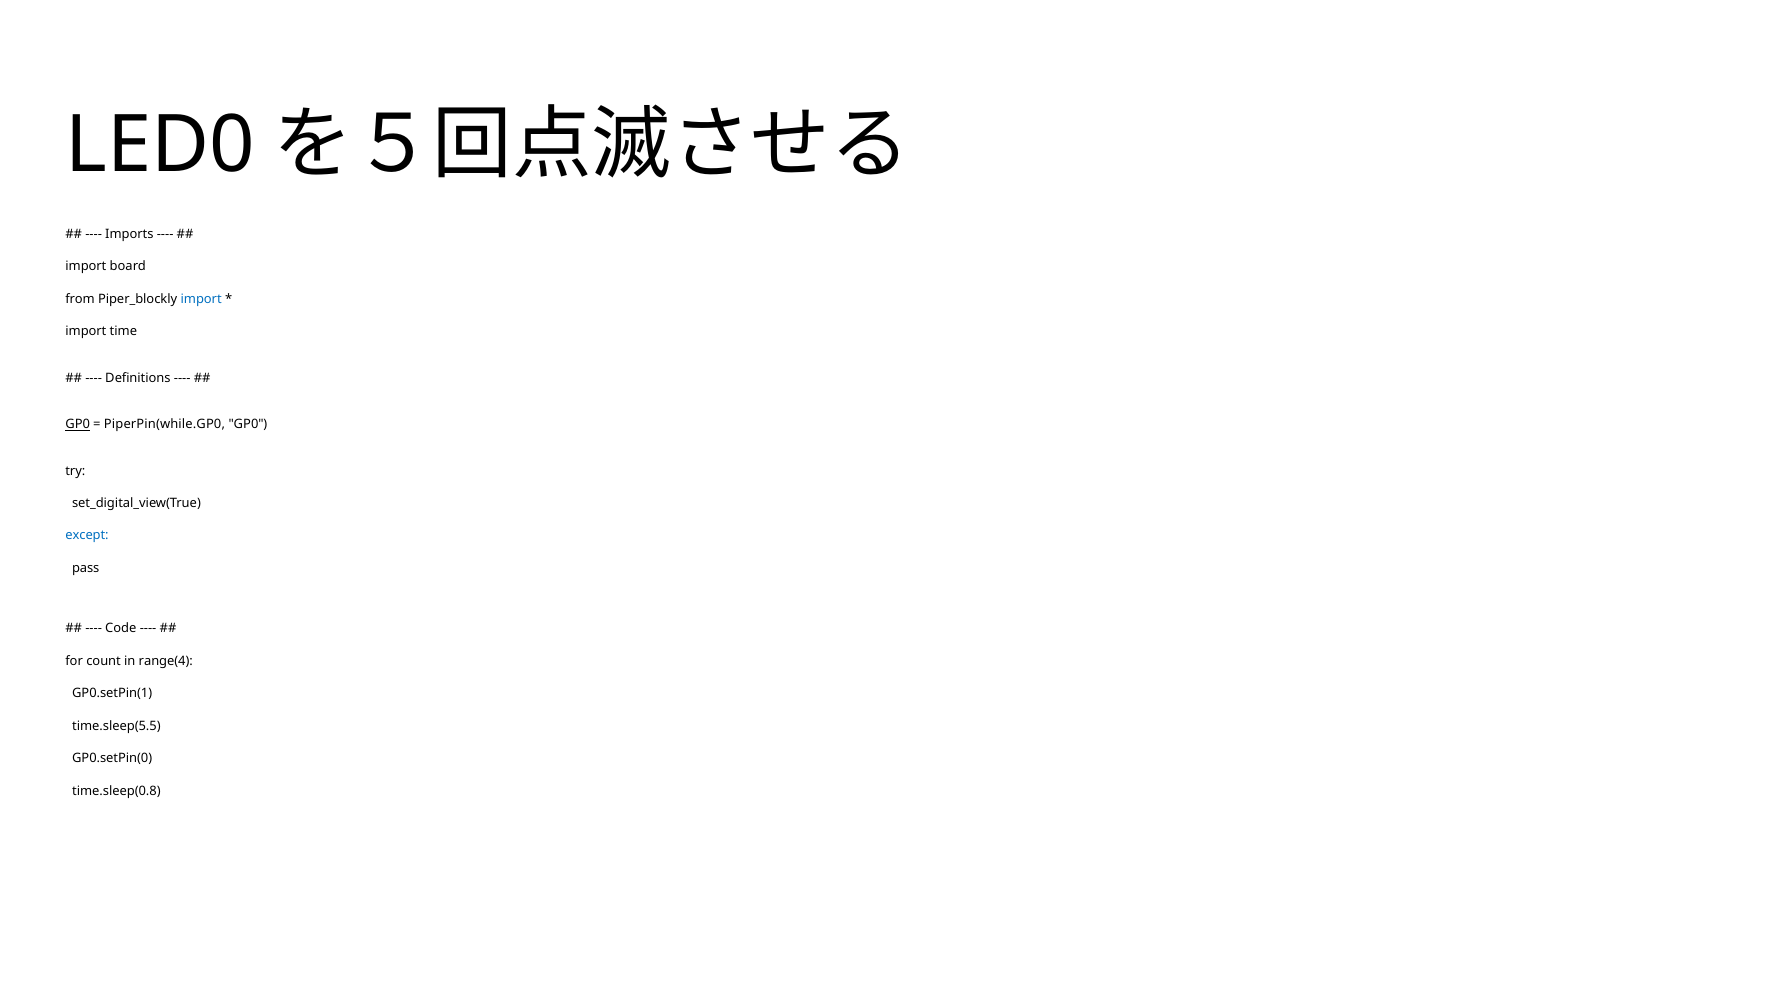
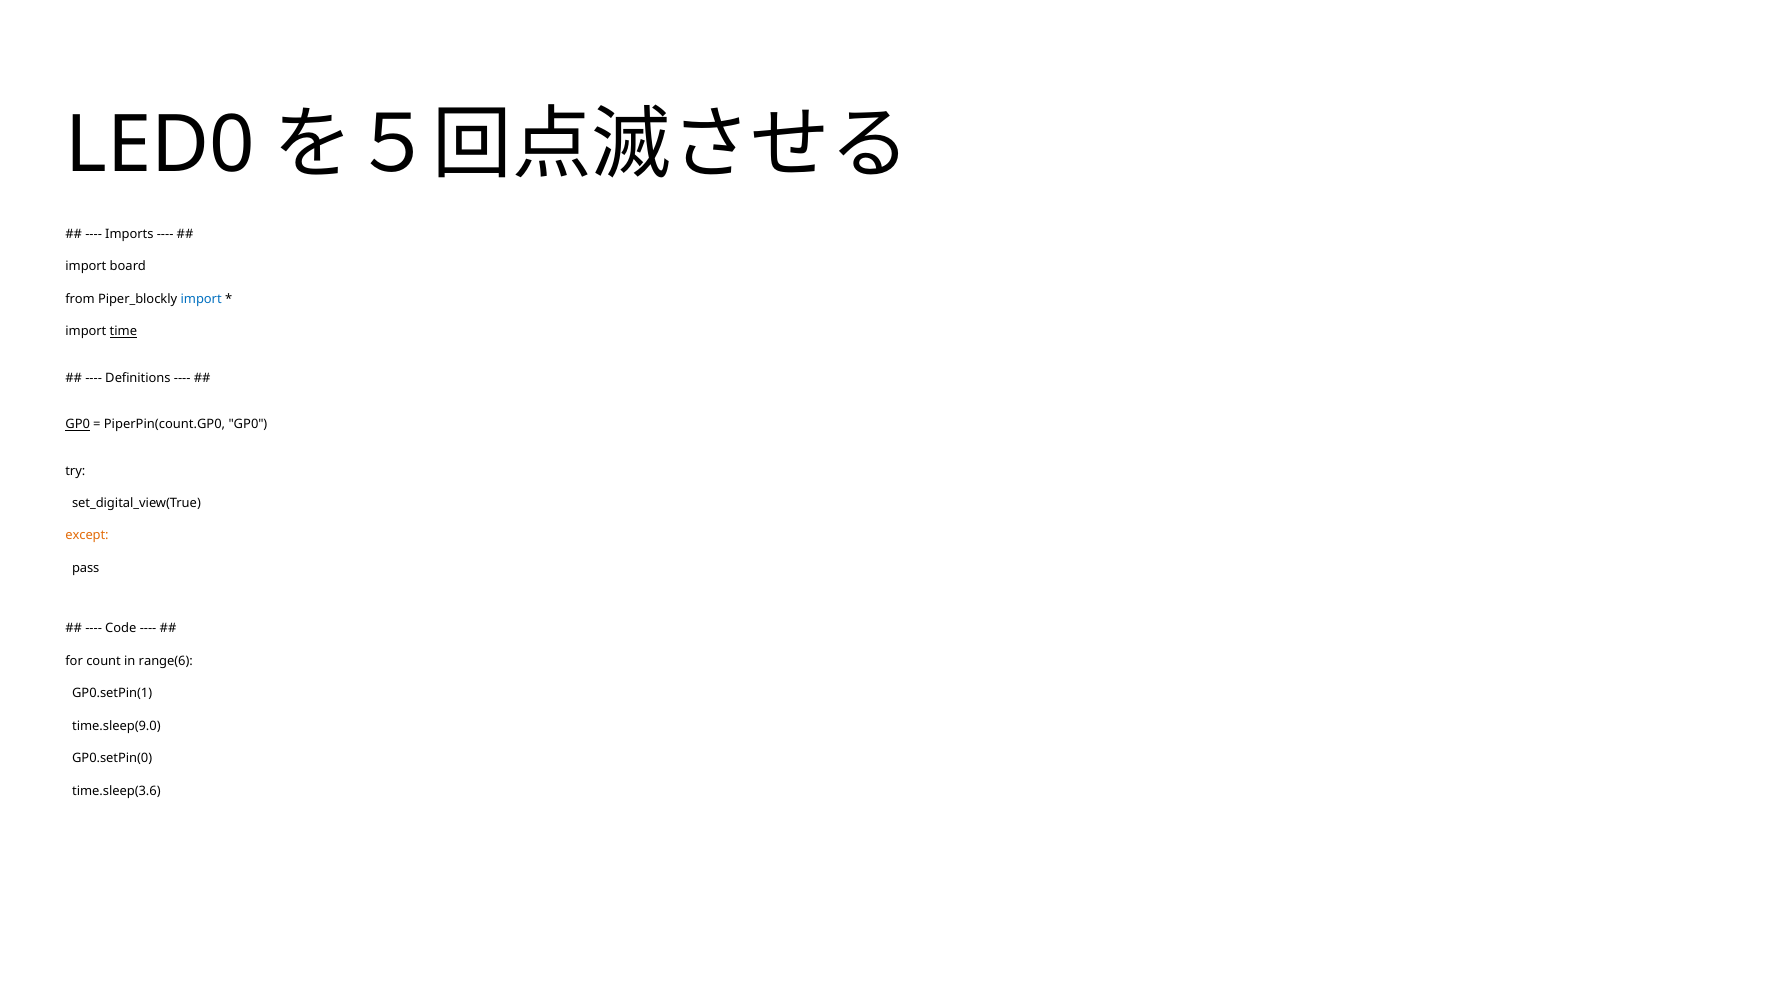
time underline: none -> present
PiperPin(while.GP0: PiperPin(while.GP0 -> PiperPin(count.GP0
except colour: blue -> orange
range(4: range(4 -> range(6
time.sleep(5.5: time.sleep(5.5 -> time.sleep(9.0
time.sleep(0.8: time.sleep(0.8 -> time.sleep(3.6
